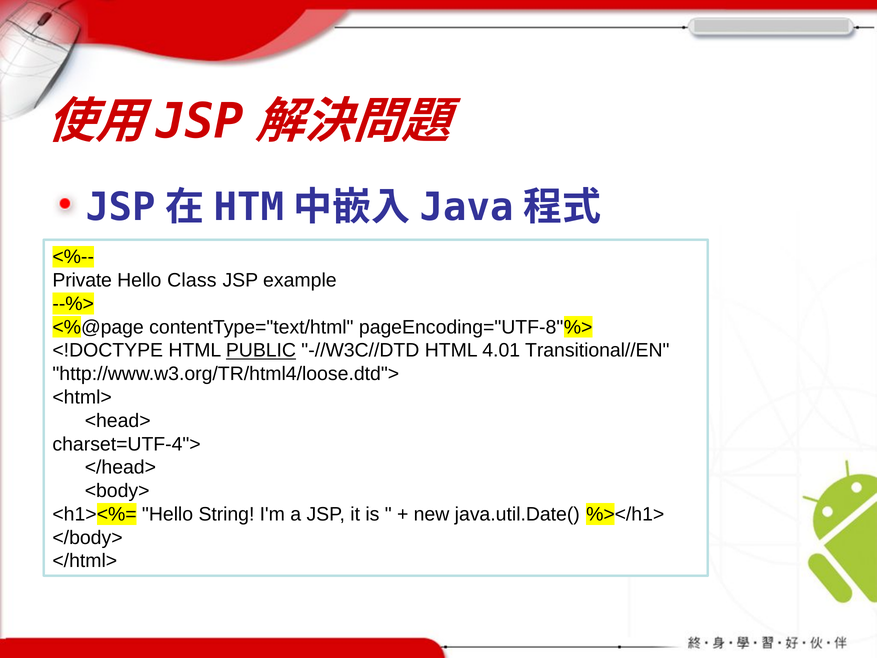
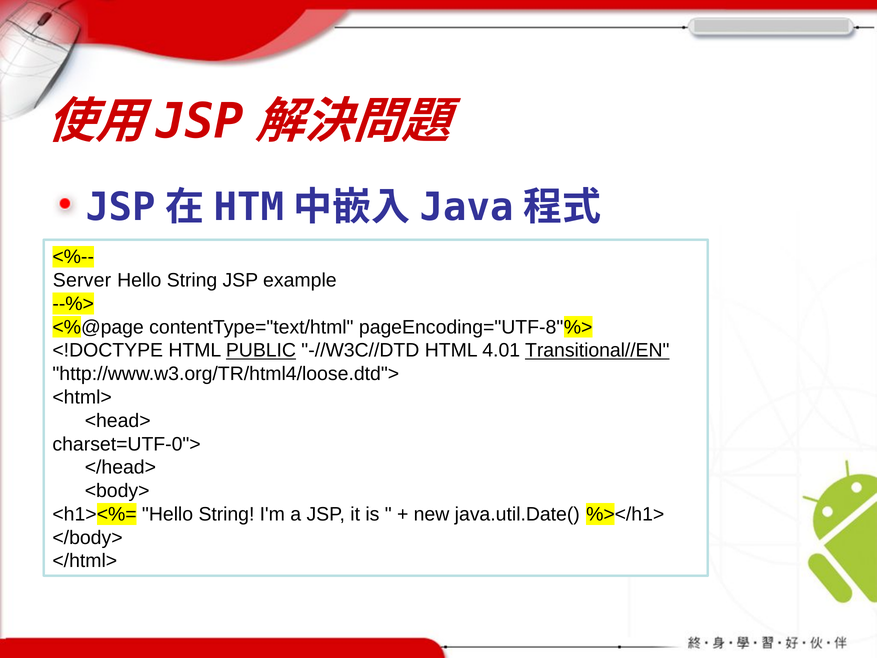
Private: Private -> Server
Class at (192, 280): Class -> String
Transitional//EN underline: none -> present
charset=UTF-4">: charset=UTF-4"> -> charset=UTF-0">
